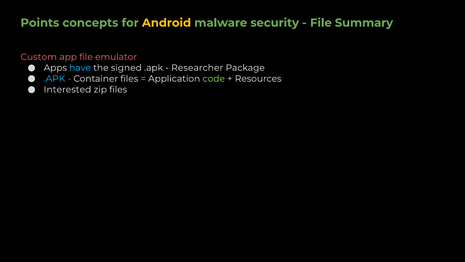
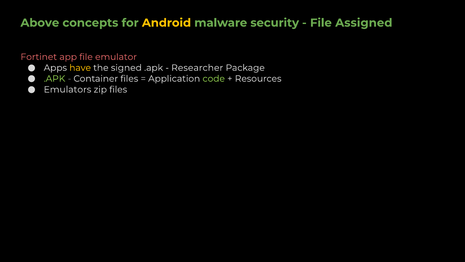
Points: Points -> Above
Summary: Summary -> Assigned
Custom: Custom -> Fortinet
have colour: light blue -> yellow
.APK at (54, 79) colour: light blue -> light green
Interested: Interested -> Emulators
